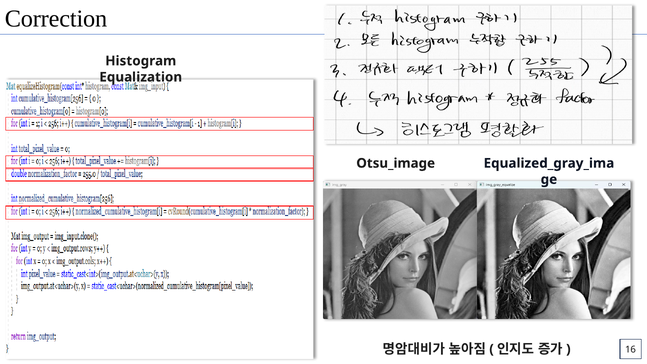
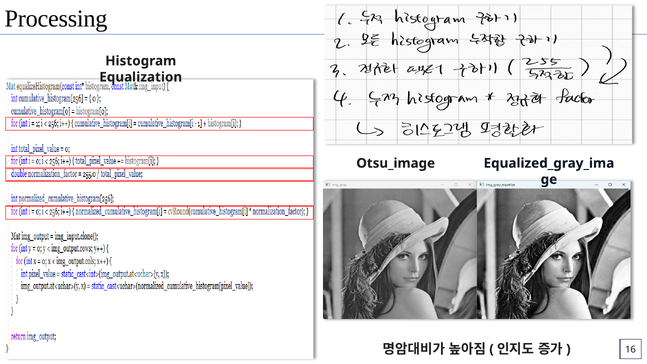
Correction: Correction -> Processing
